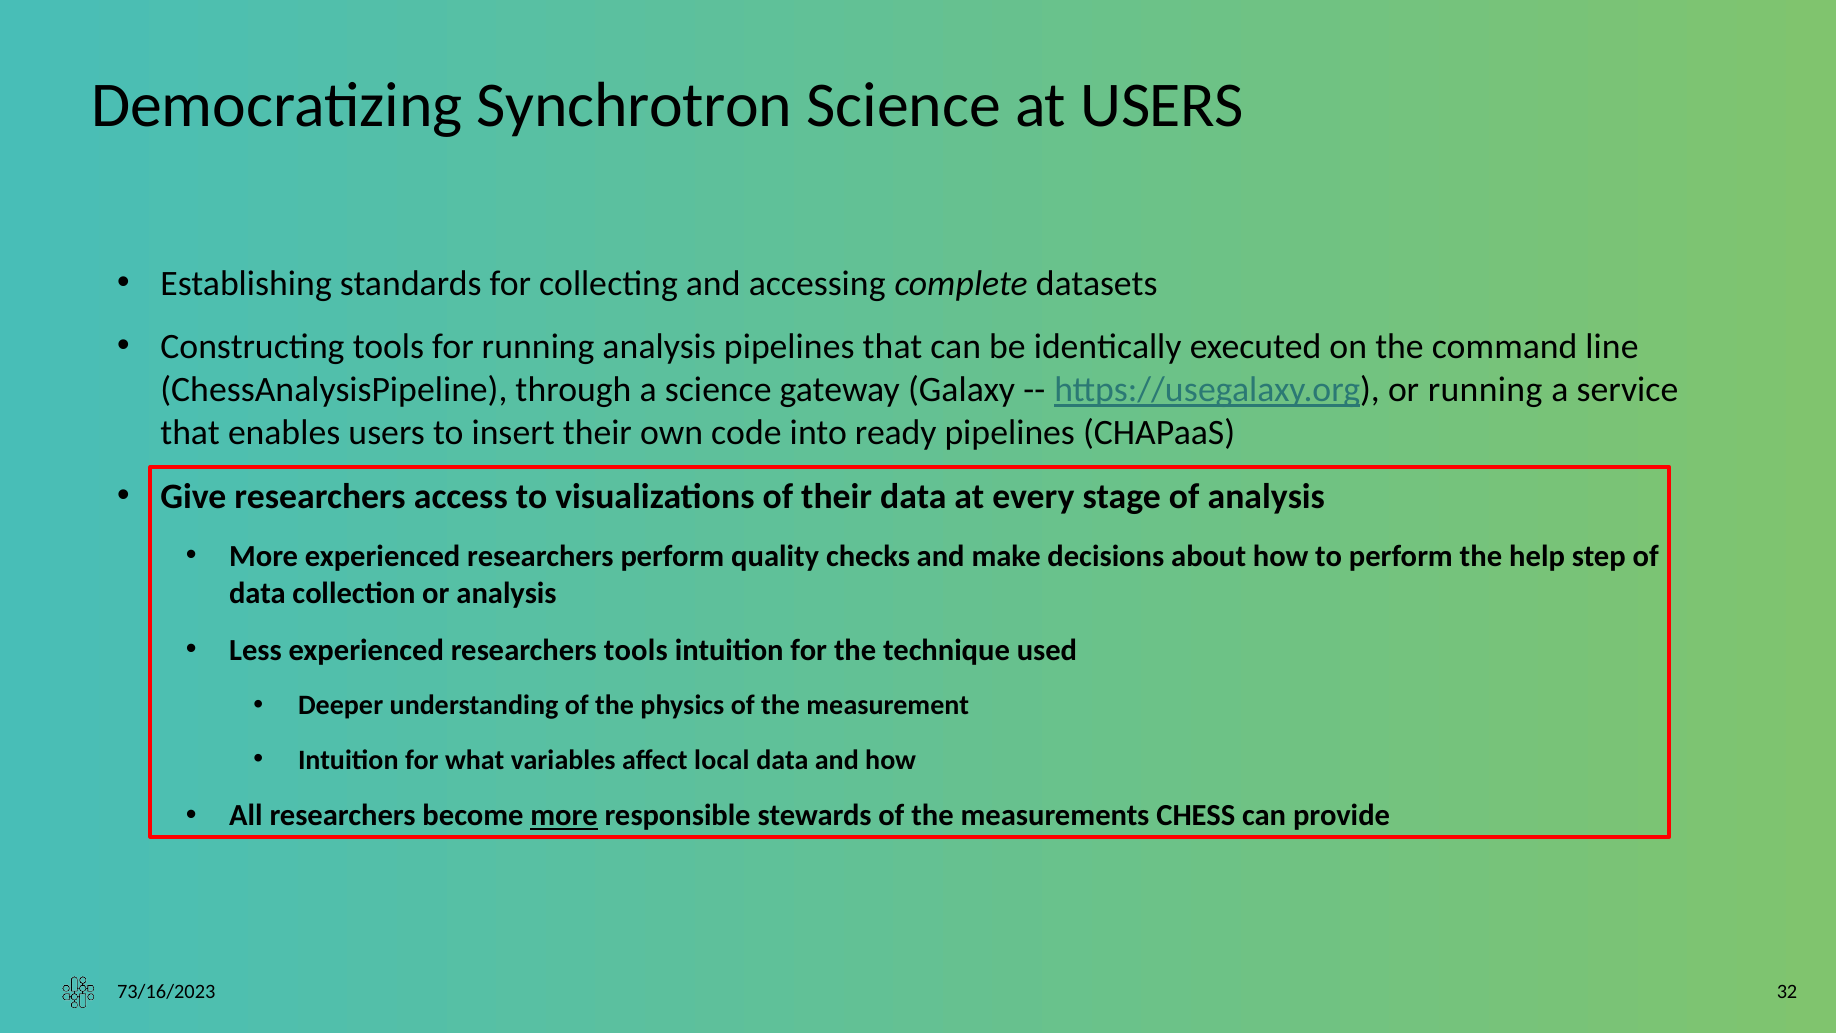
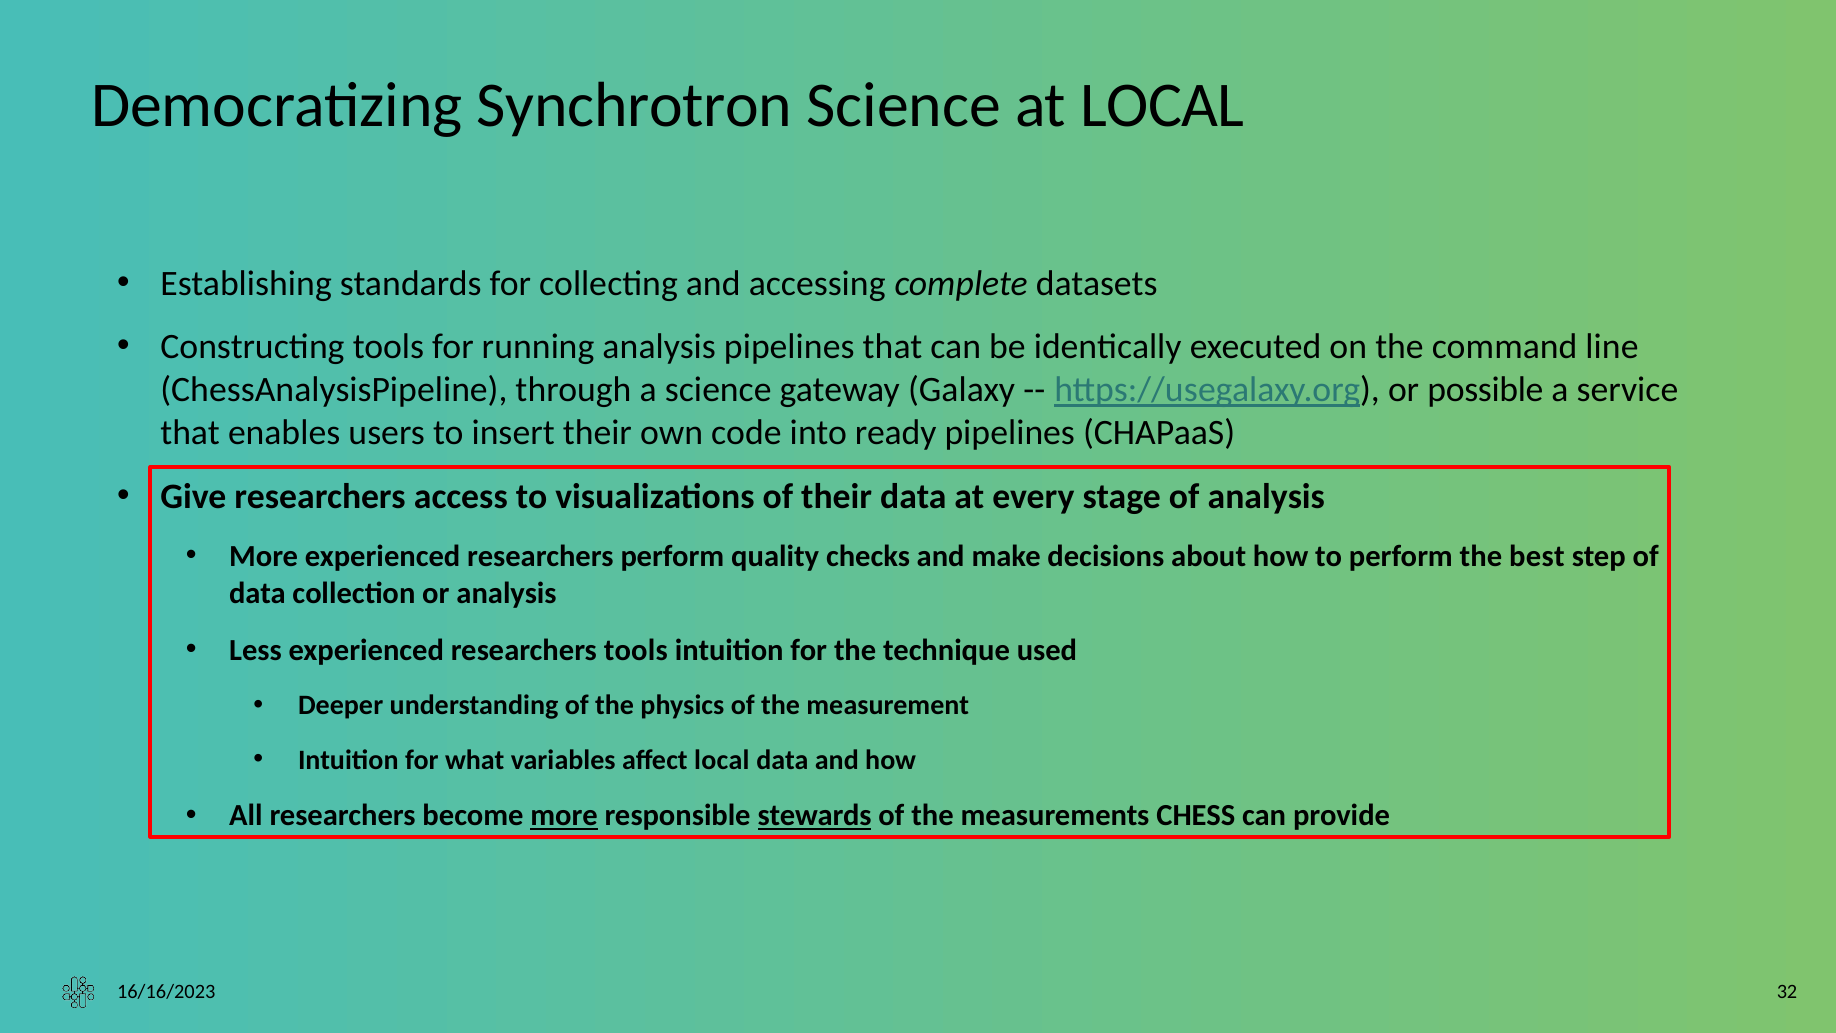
at USERS: USERS -> LOCAL
or running: running -> possible
help: help -> best
stewards underline: none -> present
73/16/2023: 73/16/2023 -> 16/16/2023
